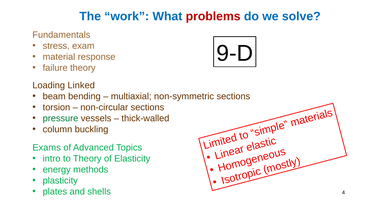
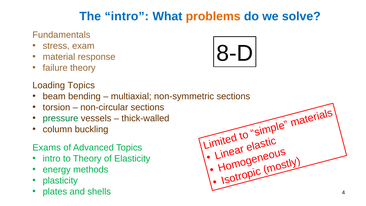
The work: work -> intro
problems colour: red -> orange
9-D: 9-D -> 8-D
Loading Linked: Linked -> Topics
